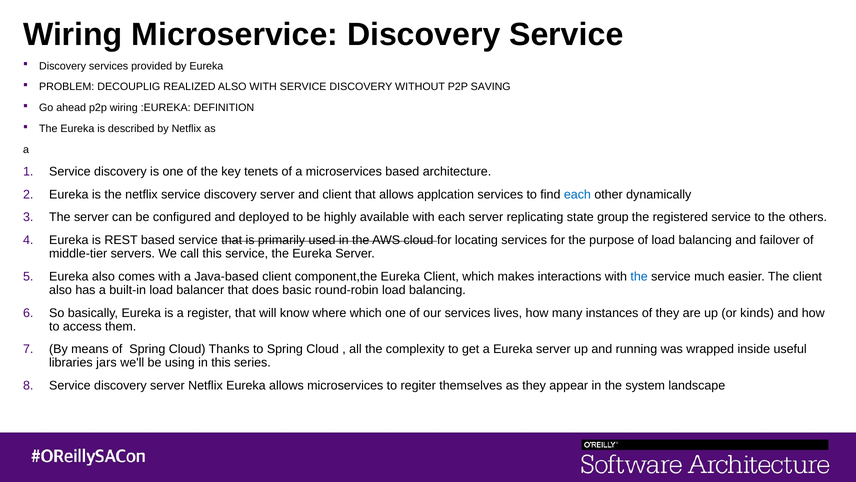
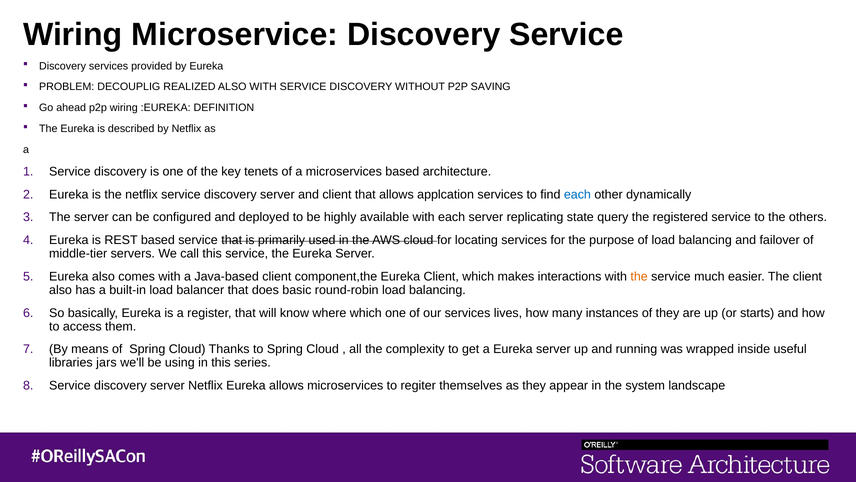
group: group -> query
the at (639, 276) colour: blue -> orange
kinds: kinds -> starts
